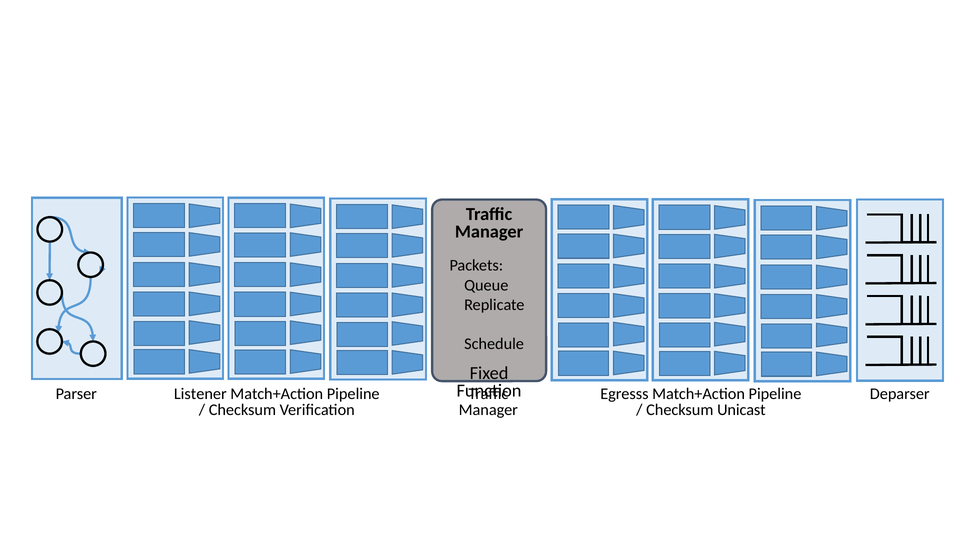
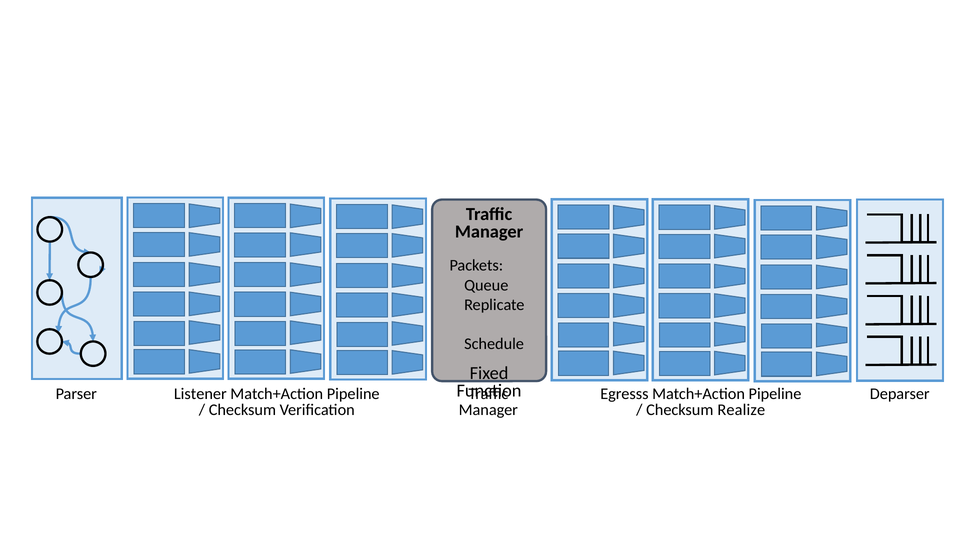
Unicast: Unicast -> Realize
